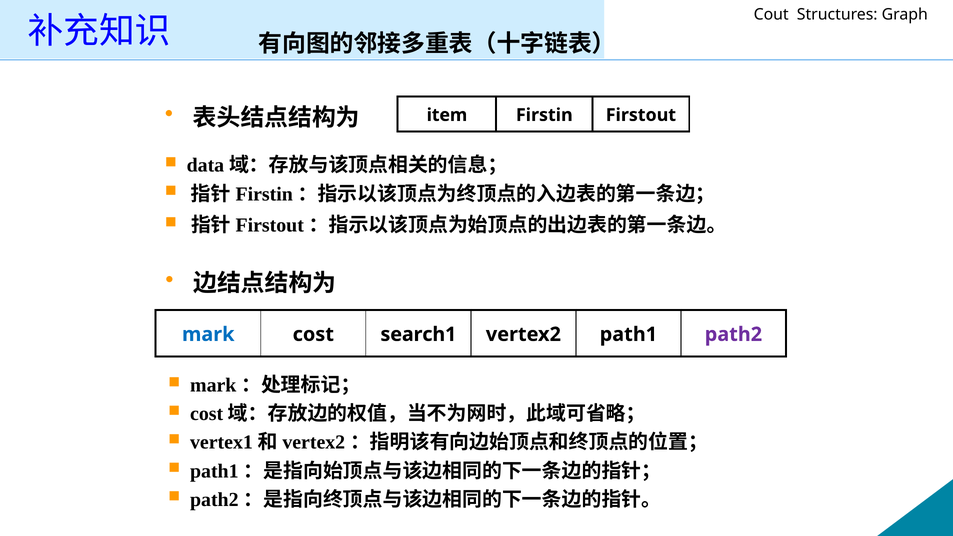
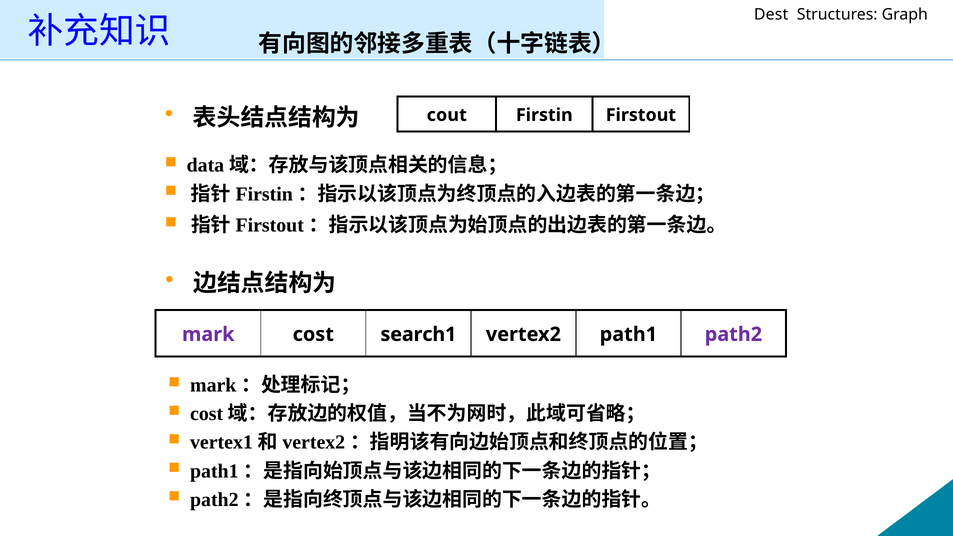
Cout: Cout -> Dest
item: item -> cout
mark colour: blue -> purple
